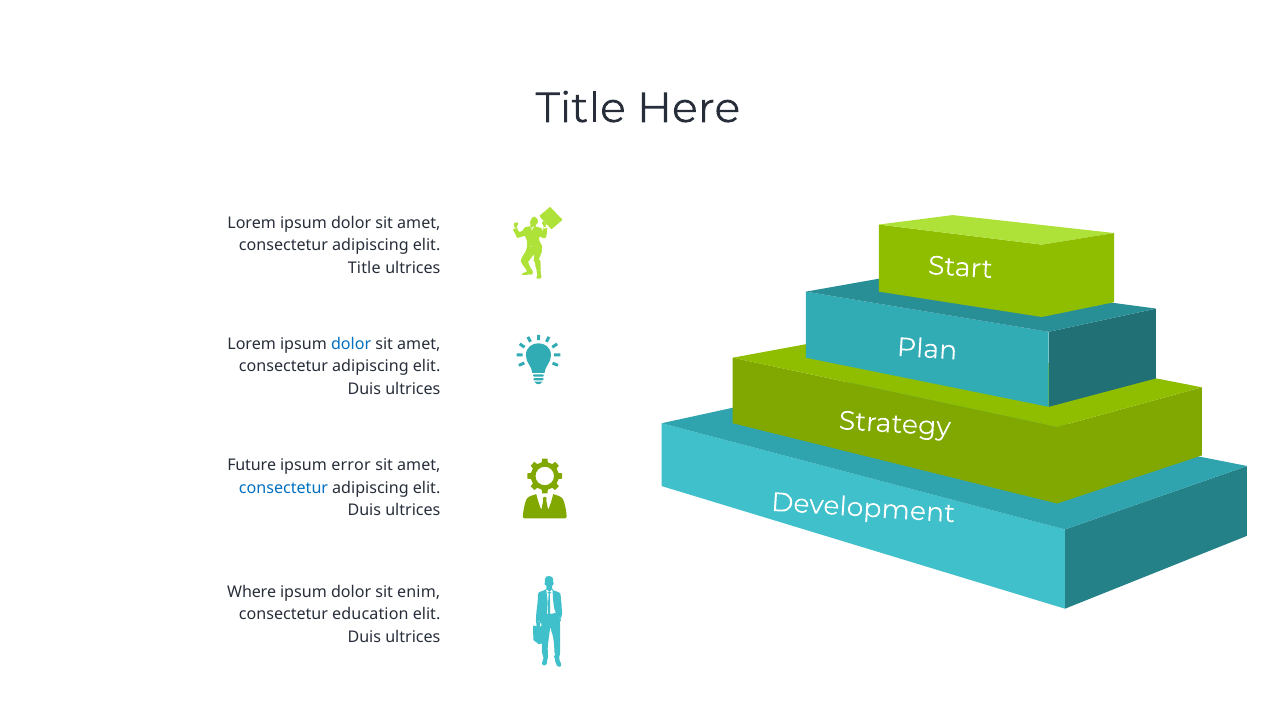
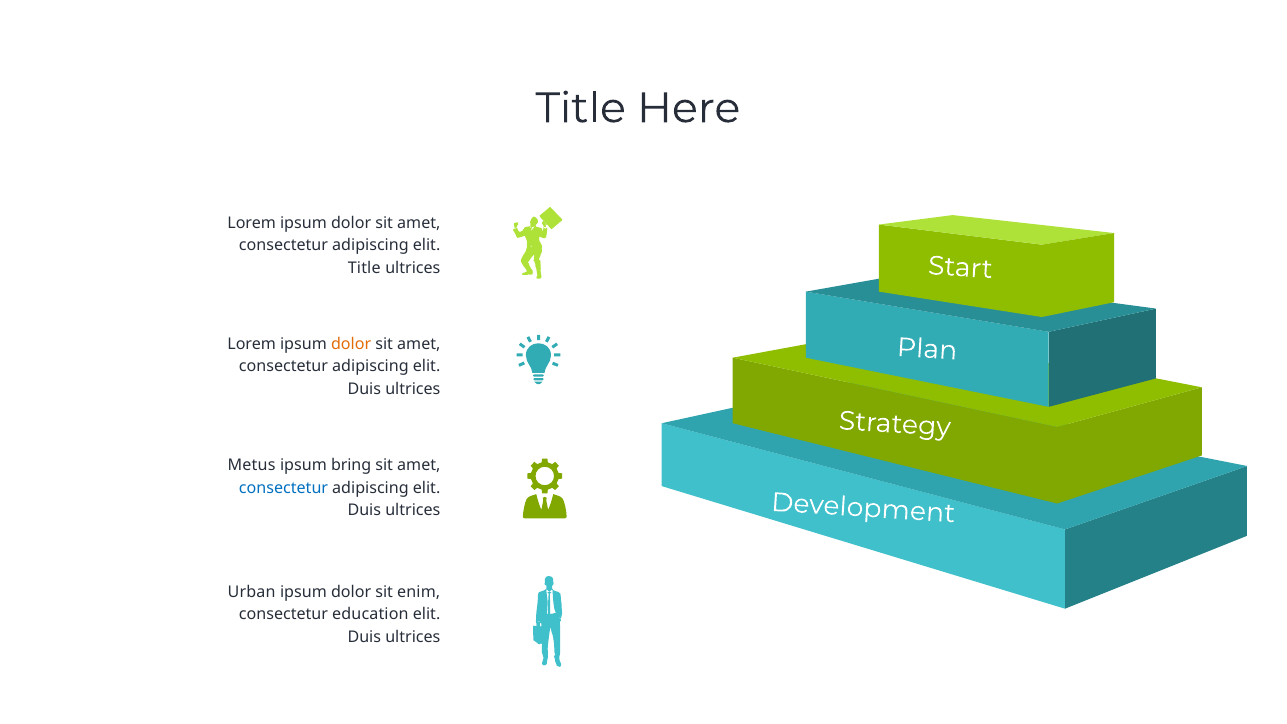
dolor at (351, 344) colour: blue -> orange
Future: Future -> Metus
error: error -> bring
Where: Where -> Urban
